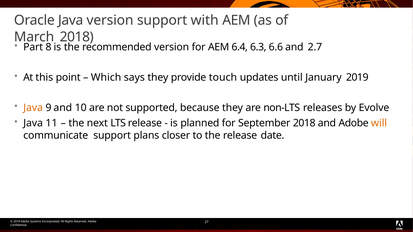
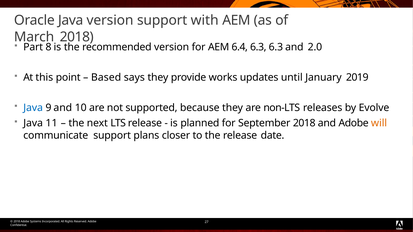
6.3 6.6: 6.6 -> 6.3
2.7: 2.7 -> 2.0
Which: Which -> Based
touch: touch -> works
Java at (33, 108) colour: orange -> blue
